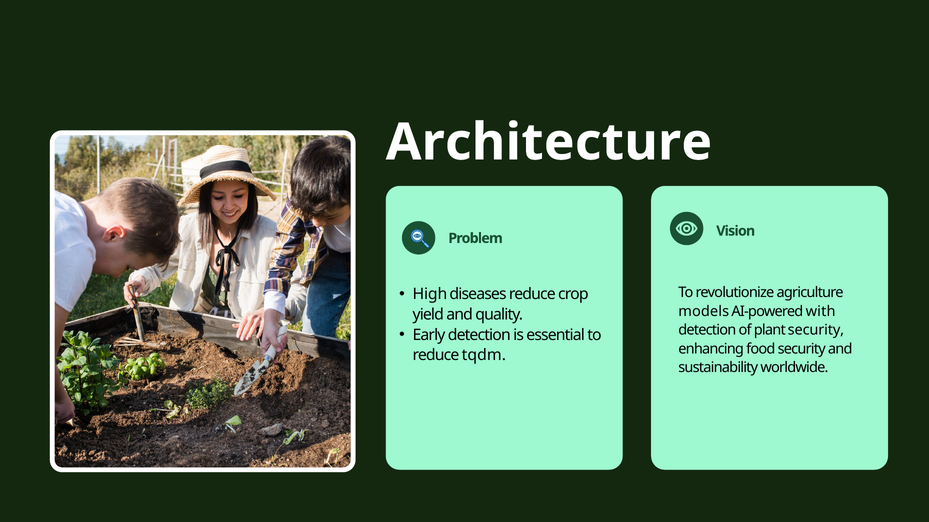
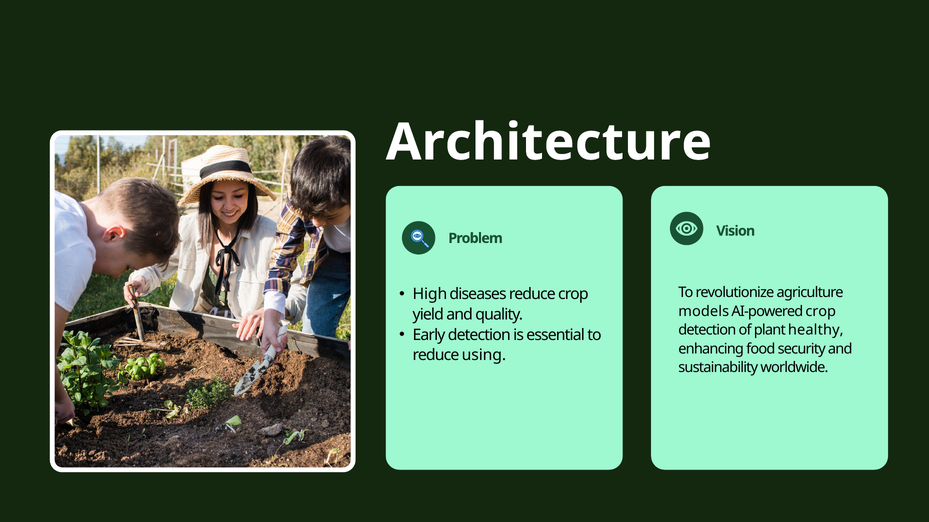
AI-powered with: with -> crop
plant security: security -> healthy
tqdm: tqdm -> using
